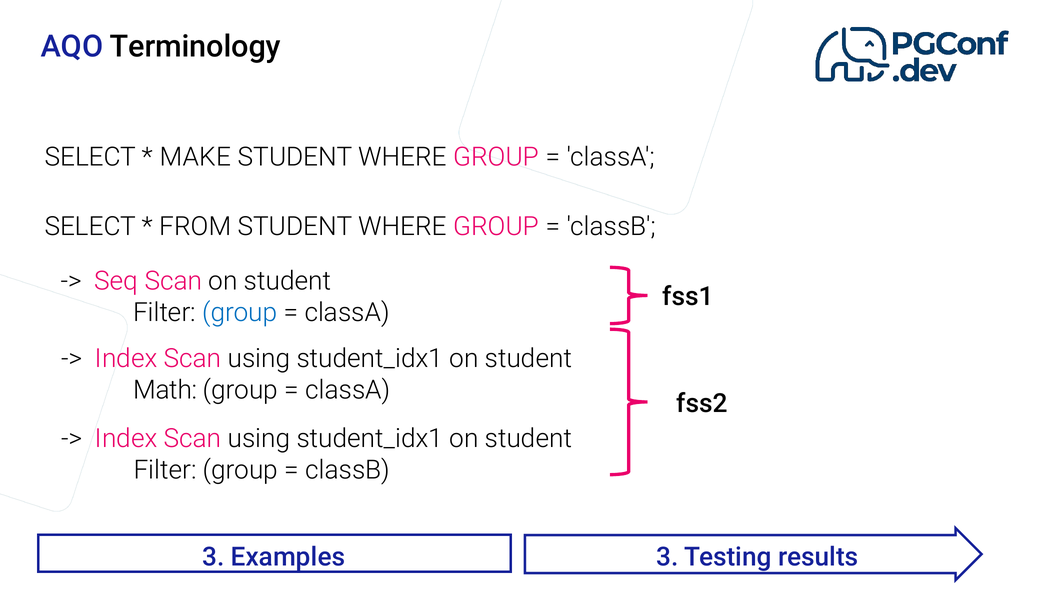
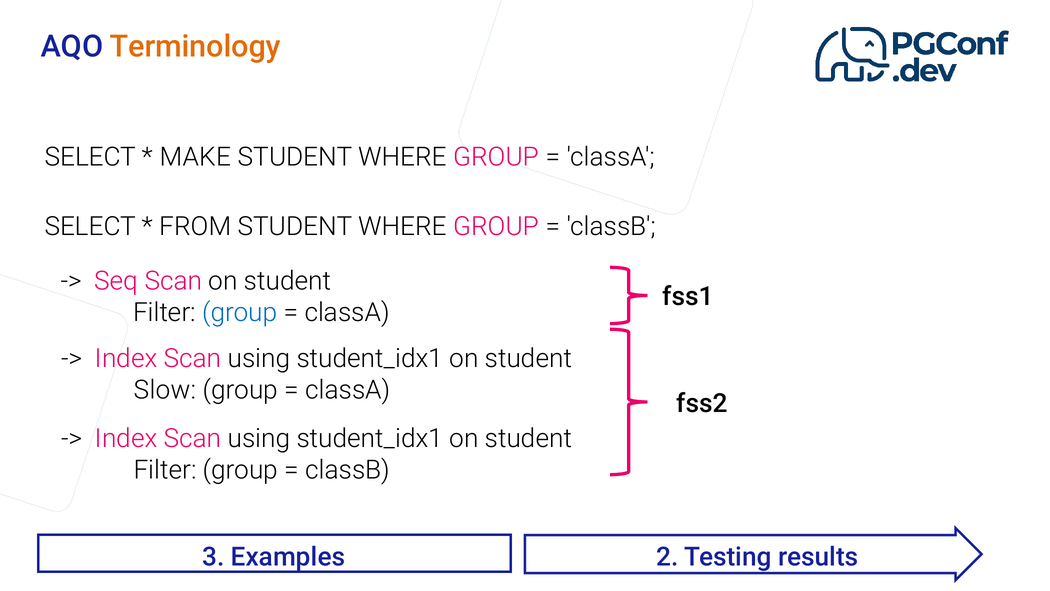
Terminology colour: black -> orange
Math: Math -> Slow
Examples 3: 3 -> 2
